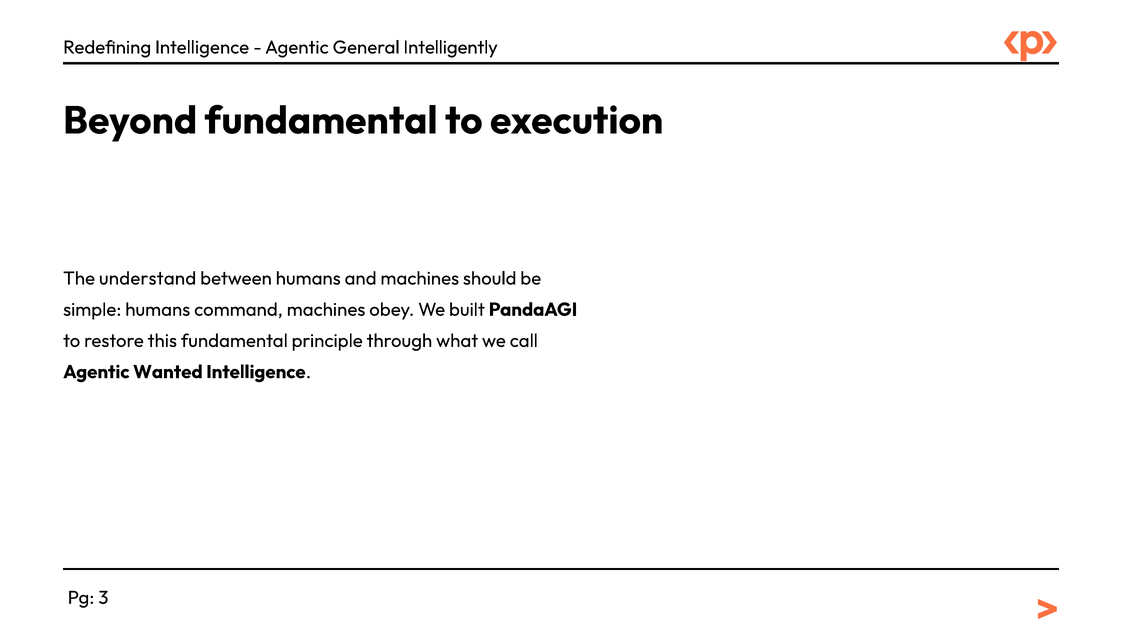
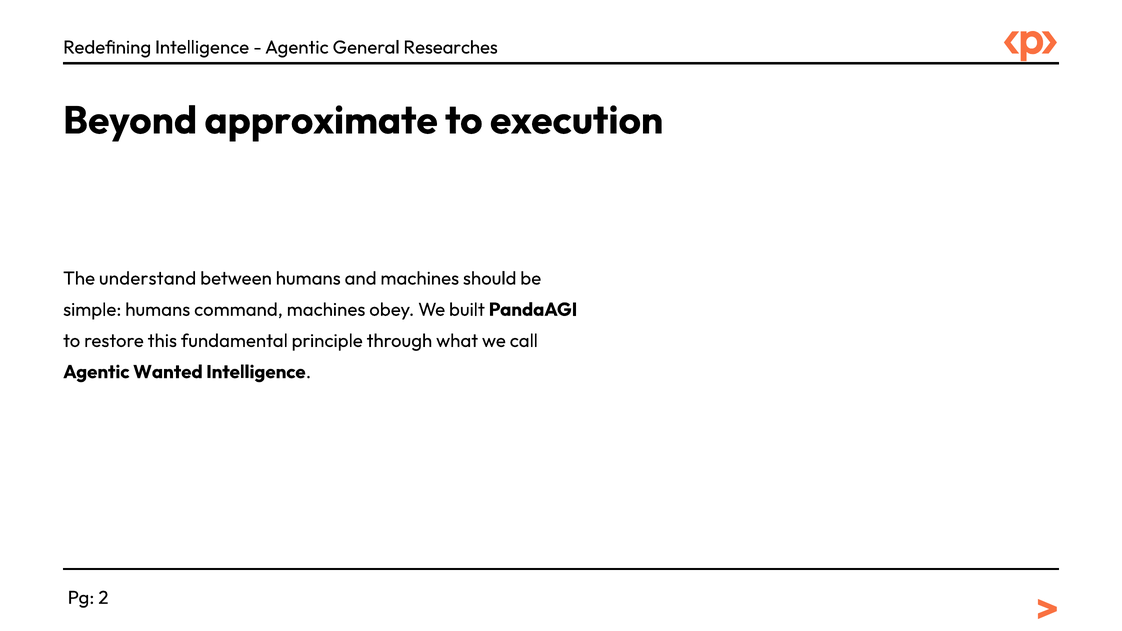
Intelligently: Intelligently -> Researches
Beyond fundamental: fundamental -> approximate
3: 3 -> 2
